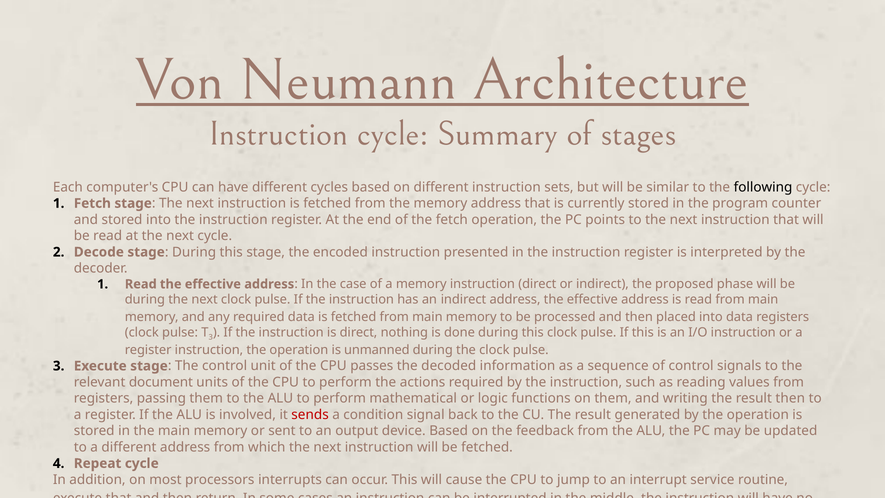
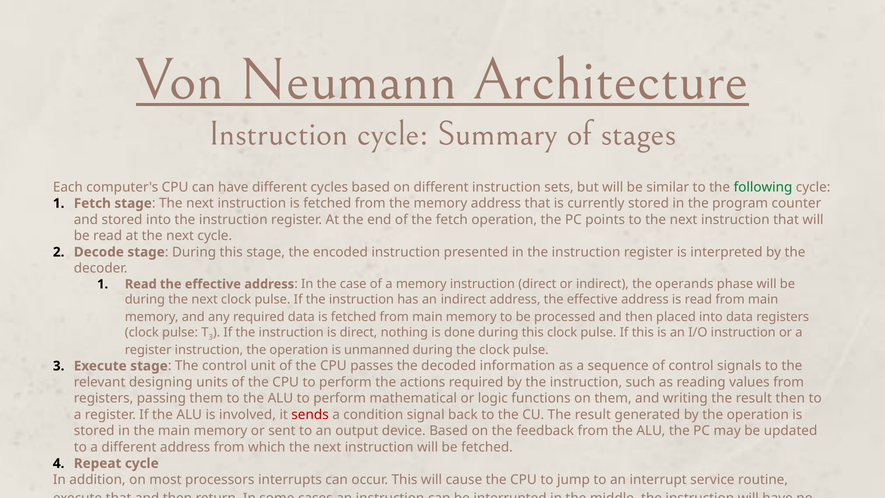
following colour: black -> green
proposed: proposed -> operands
document: document -> designing
